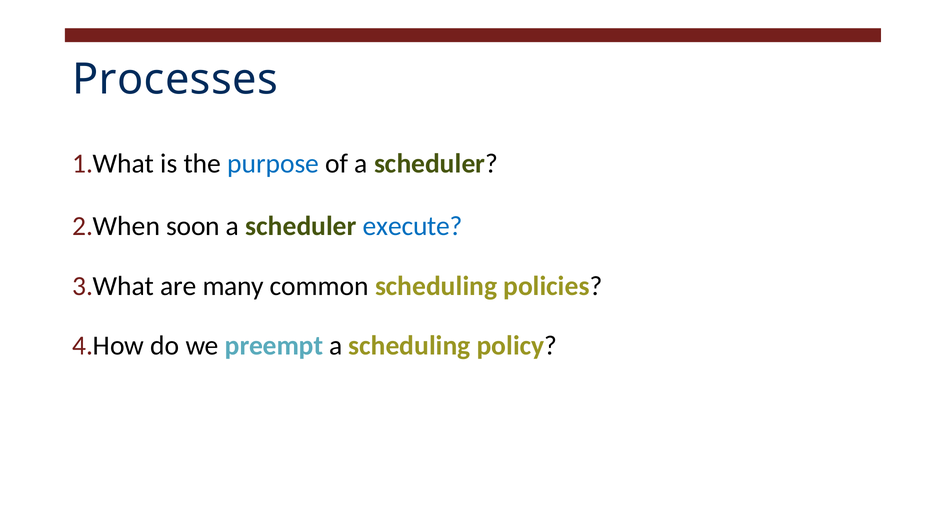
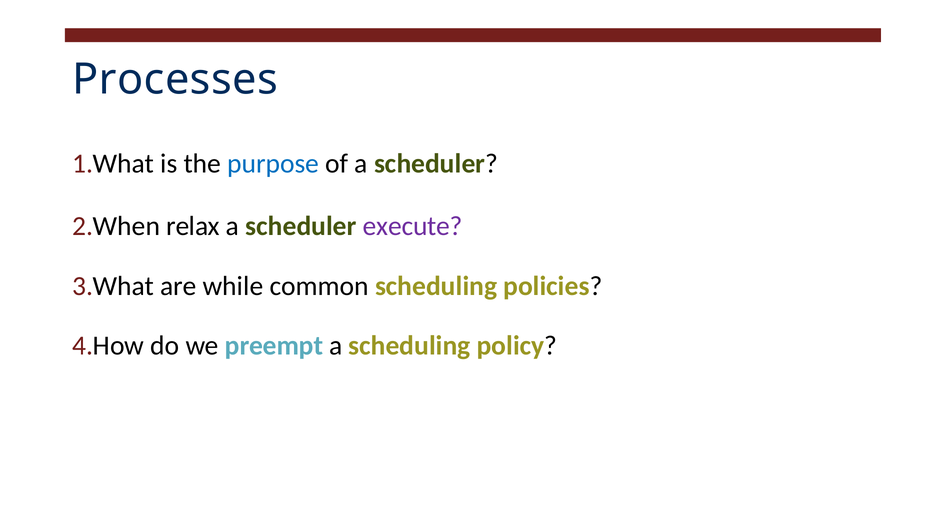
soon: soon -> relax
execute colour: blue -> purple
many: many -> while
